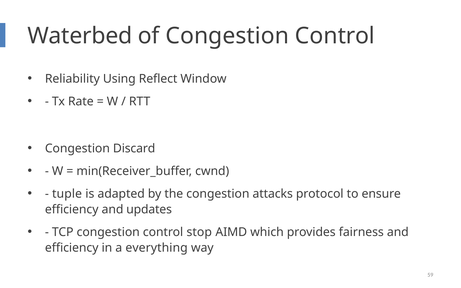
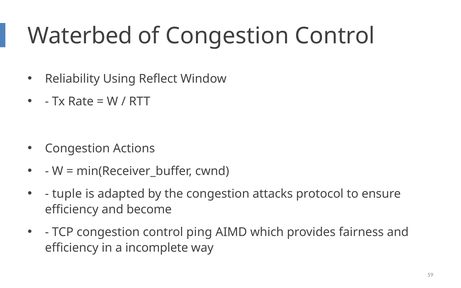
Discard: Discard -> Actions
updates: updates -> become
stop: stop -> ping
everything: everything -> incomplete
